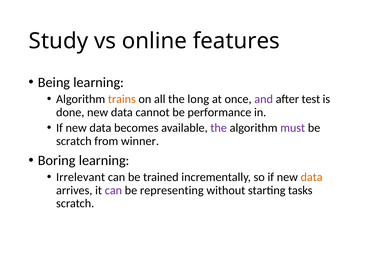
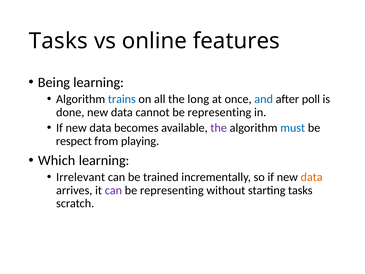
Study at (58, 41): Study -> Tasks
trains colour: orange -> blue
and colour: purple -> blue
test: test -> poll
cannot be performance: performance -> representing
must colour: purple -> blue
scratch at (74, 141): scratch -> respect
winner: winner -> playing
Boring: Boring -> Which
